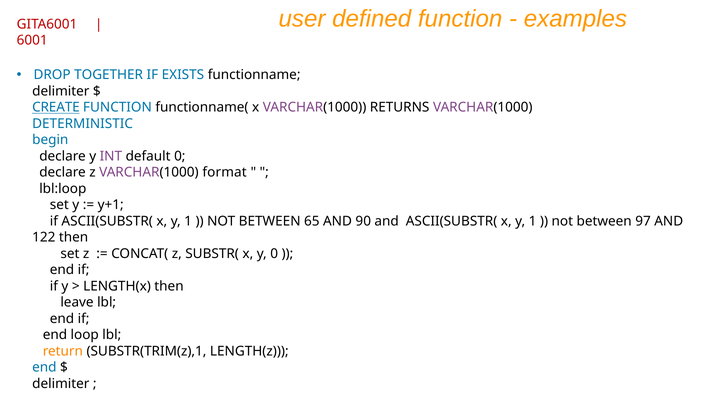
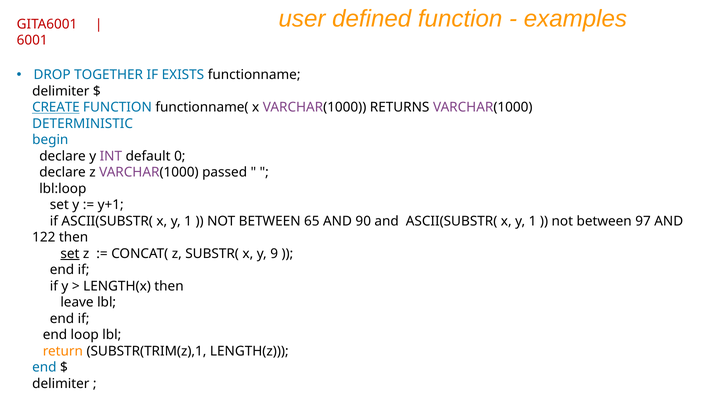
format: format -> passed
set at (70, 254) underline: none -> present
y 0: 0 -> 9
